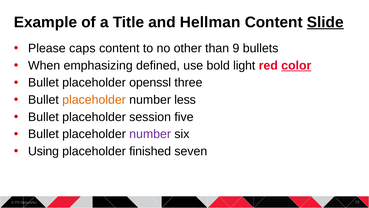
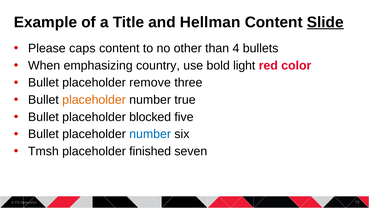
9: 9 -> 4
defined: defined -> country
color underline: present -> none
openssl: openssl -> remove
less: less -> true
session: session -> blocked
number at (150, 134) colour: purple -> blue
Using: Using -> Tmsh
